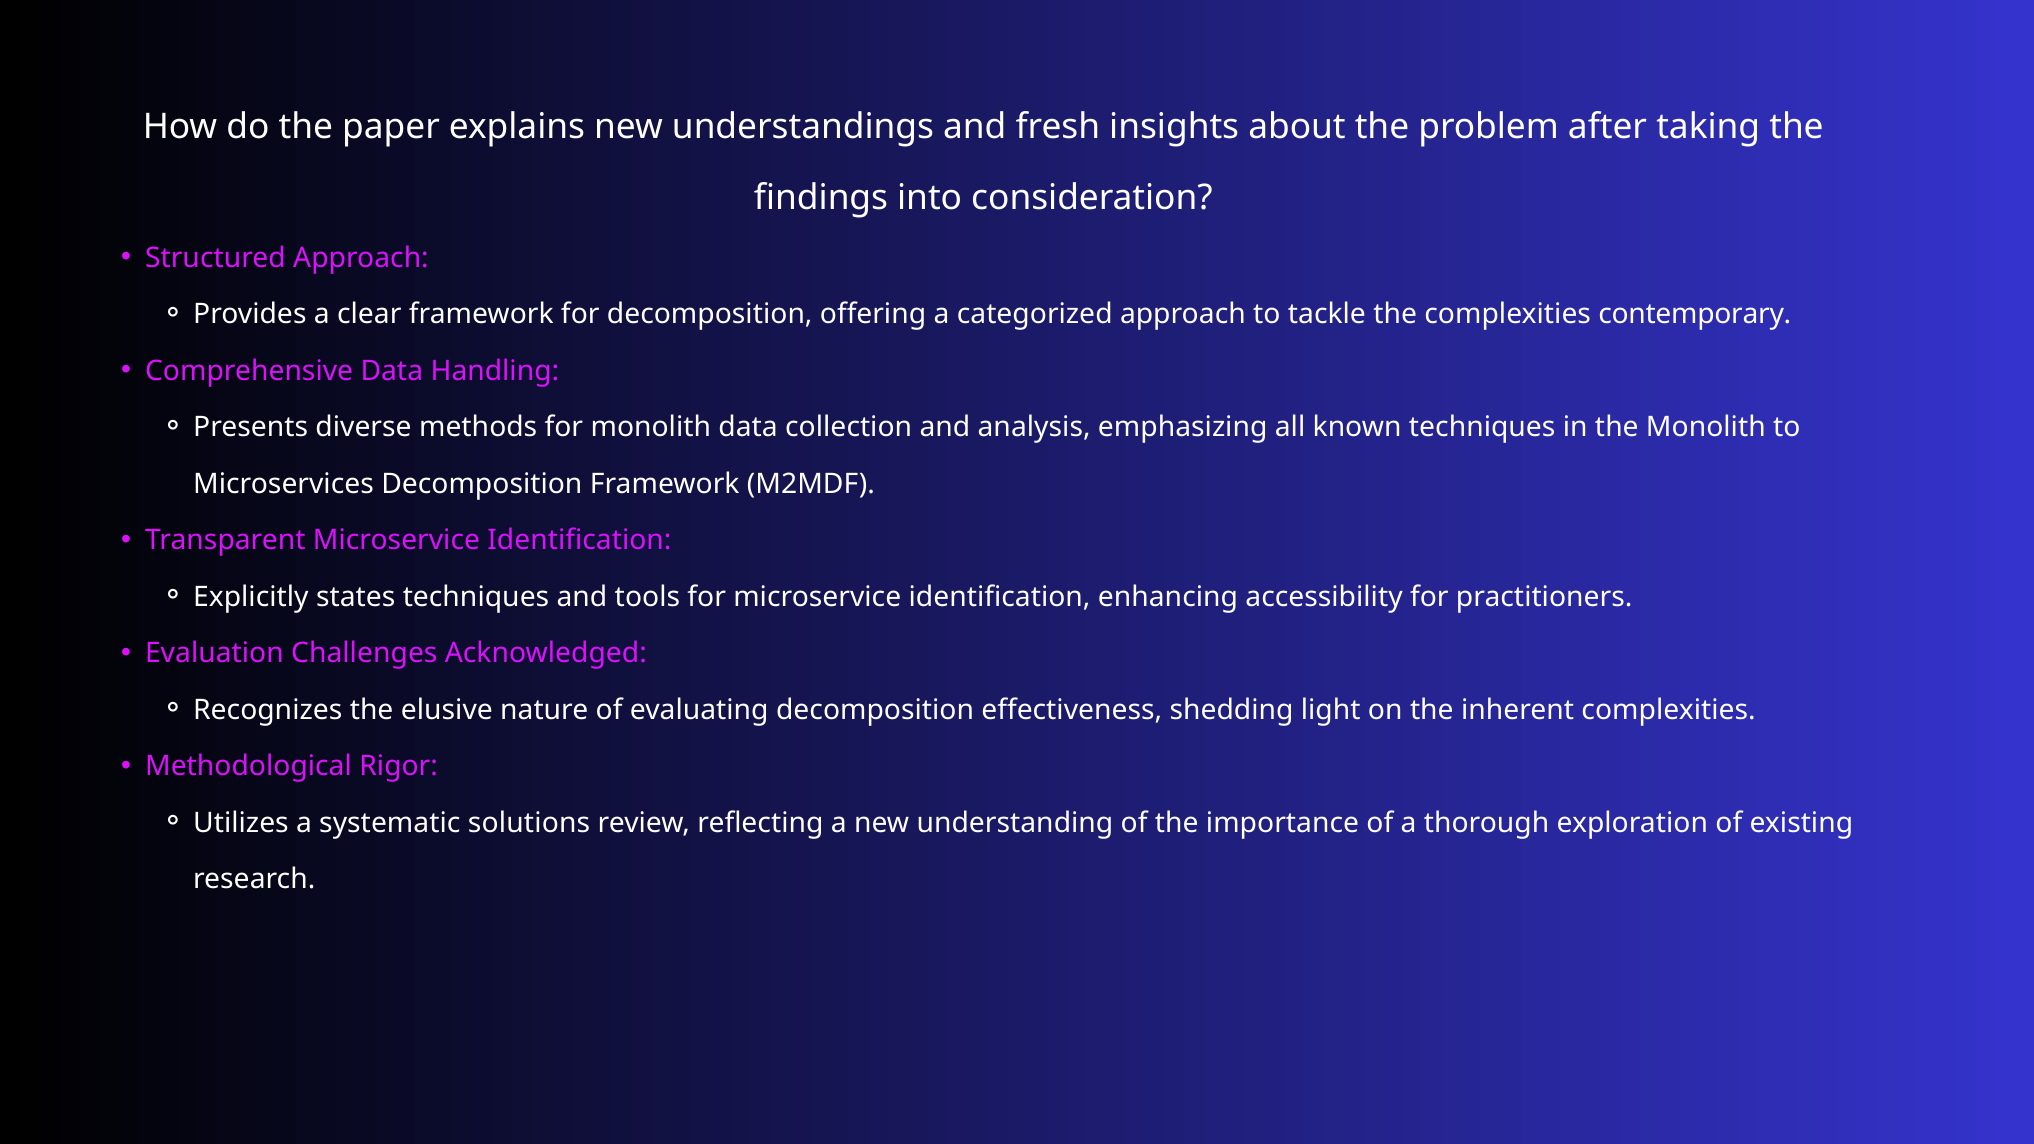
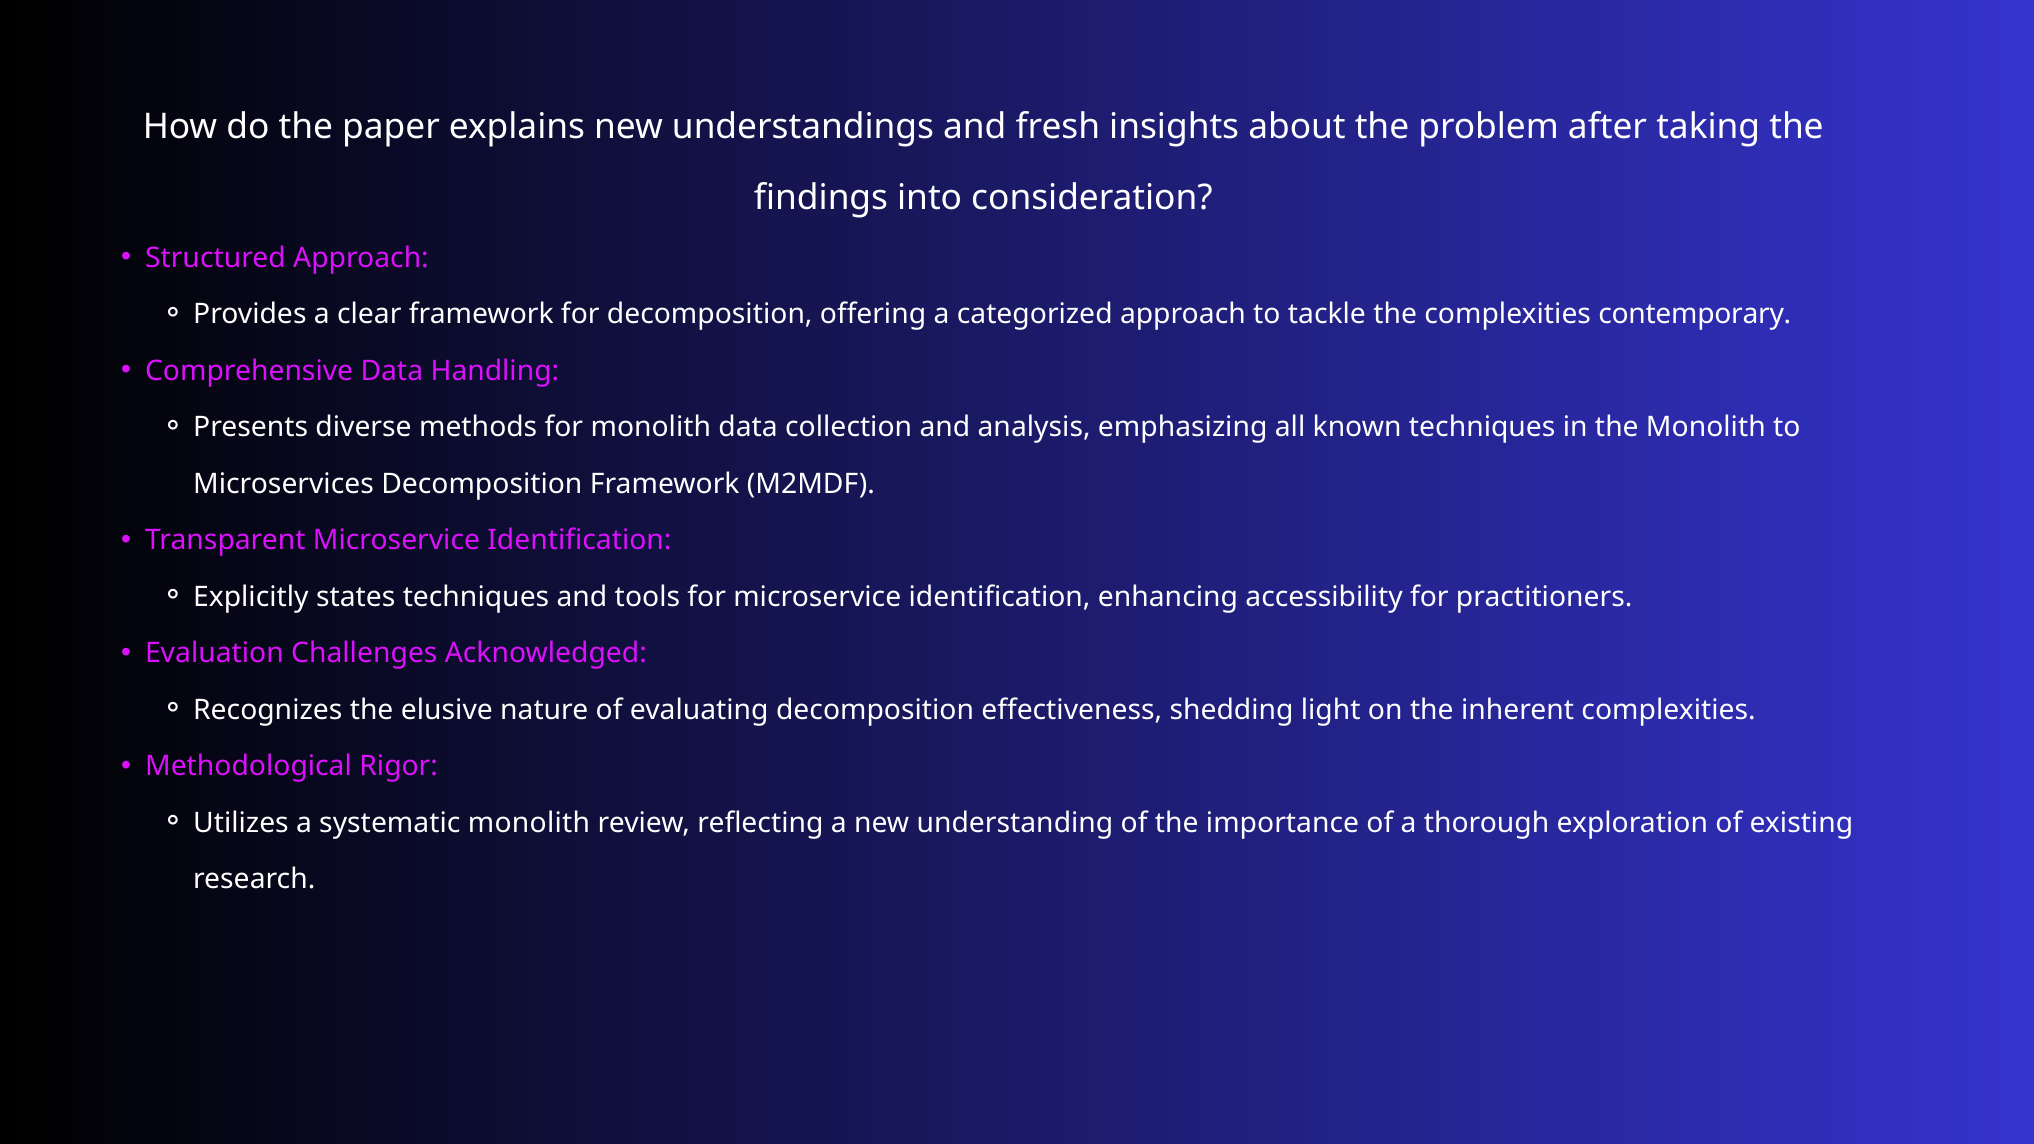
systematic solutions: solutions -> monolith
